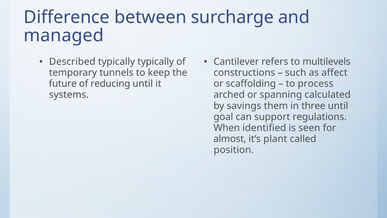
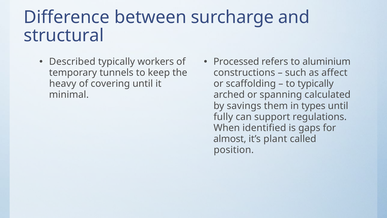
managed: managed -> structural
typically typically: typically -> workers
Cantilever: Cantilever -> Processed
multilevels: multilevels -> aluminium
future: future -> heavy
reducing: reducing -> covering
to process: process -> typically
systems: systems -> minimal
three: three -> types
goal: goal -> fully
seen: seen -> gaps
